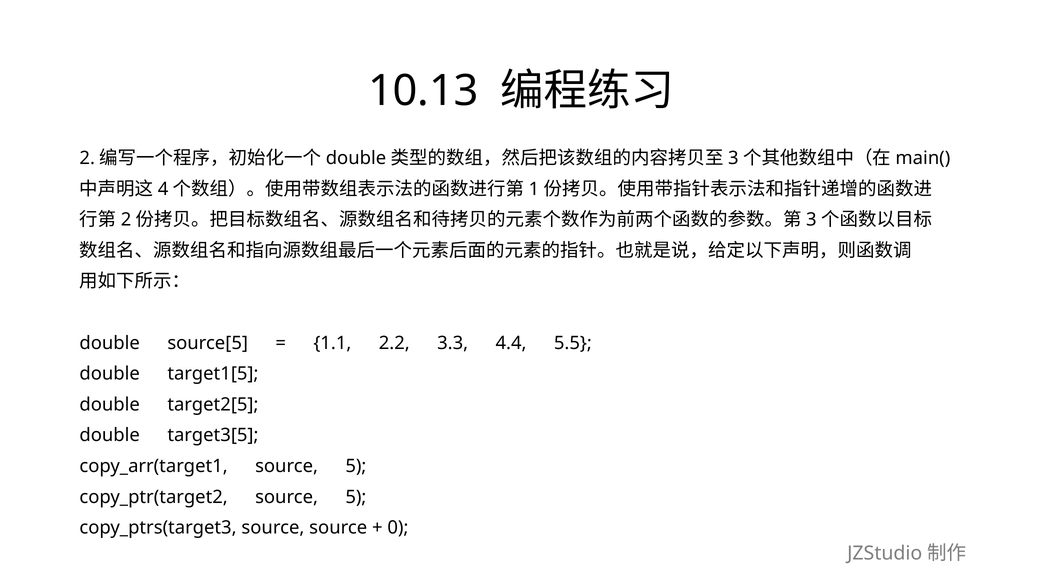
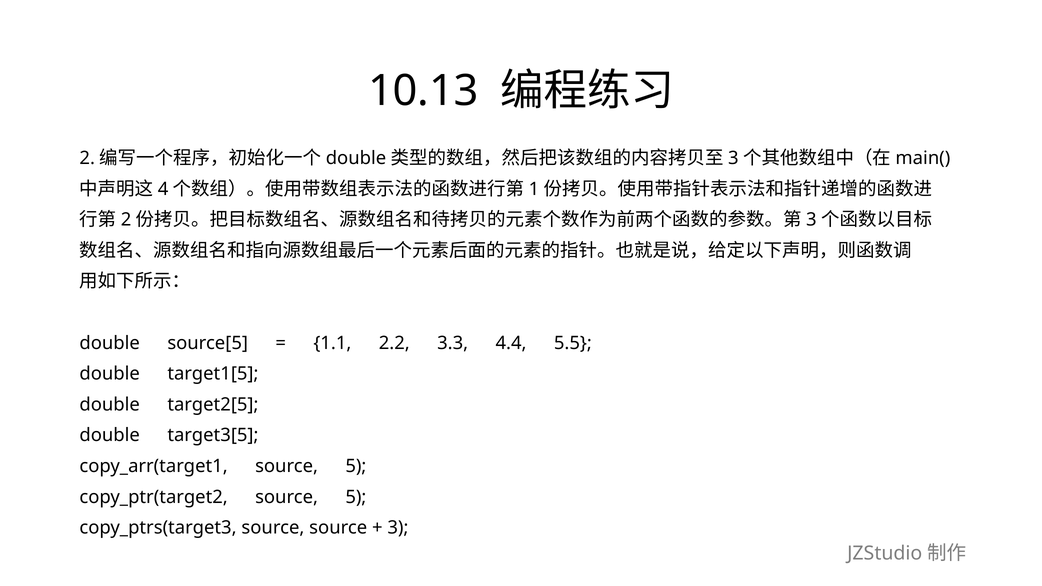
0: 0 -> 3
